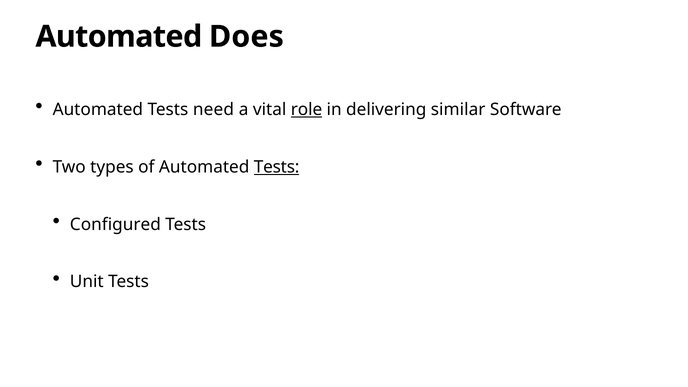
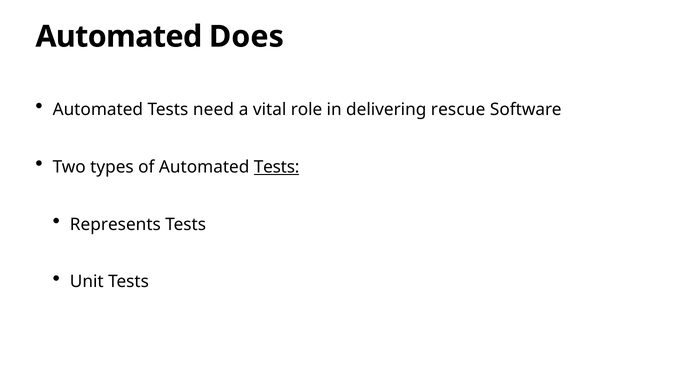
role underline: present -> none
similar: similar -> rescue
Configured: Configured -> Represents
